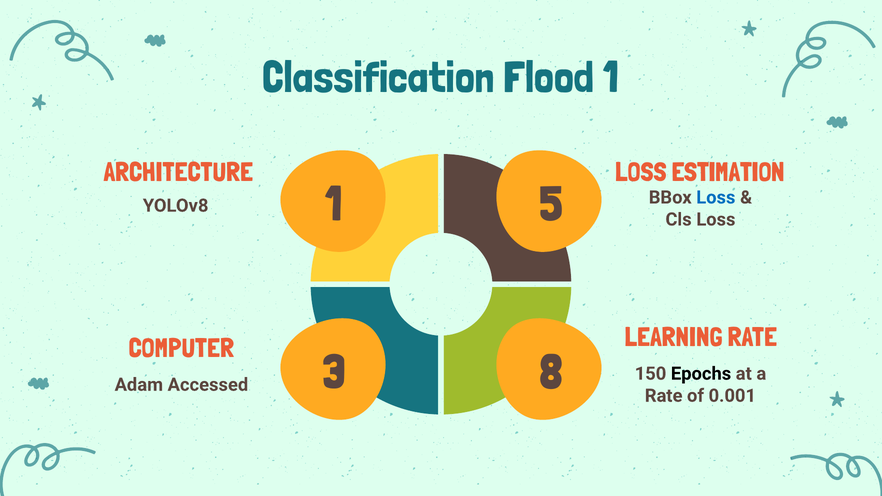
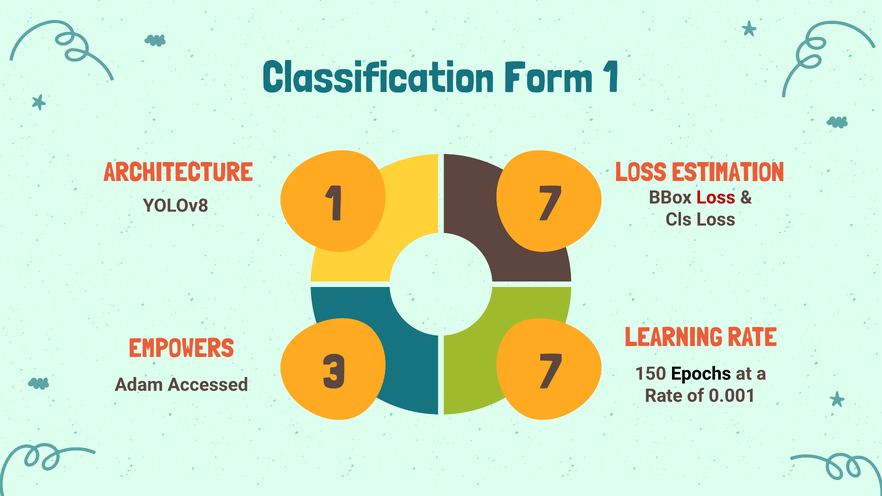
Flood: Flood -> Form
1 5: 5 -> 7
Loss at (716, 197) colour: blue -> red
COMPUTER: COMPUTER -> EMPOWERS
3 8: 8 -> 7
